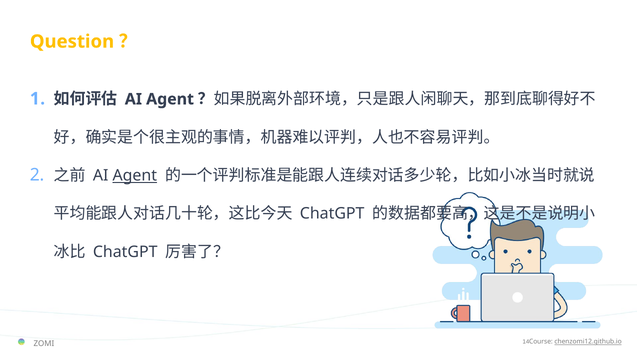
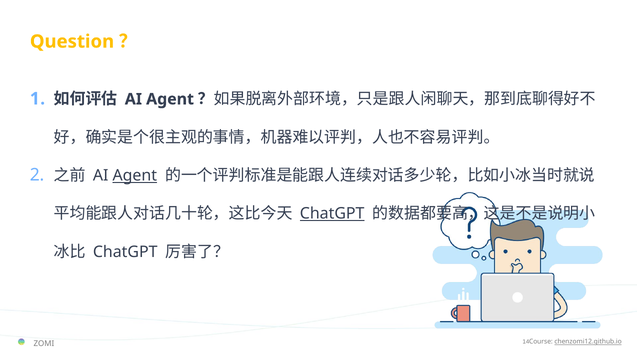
ChatGPT at (332, 214) underline: none -> present
